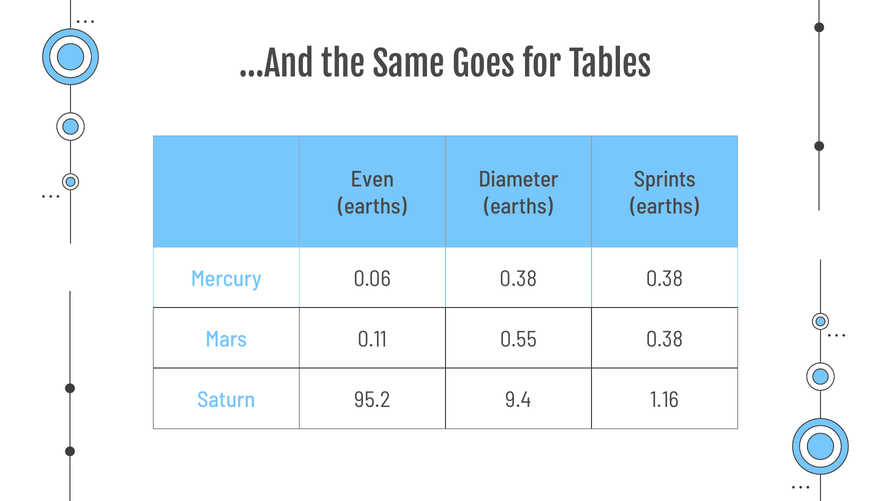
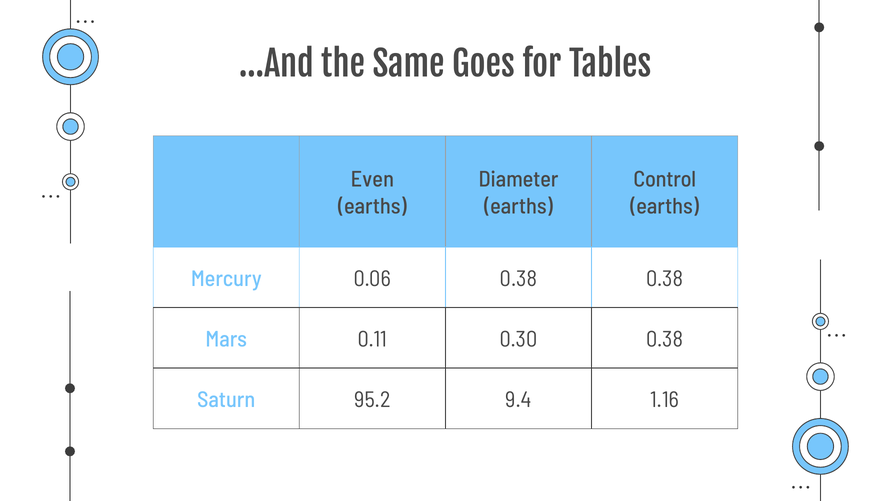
Sprints: Sprints -> Control
0.55: 0.55 -> 0.30
